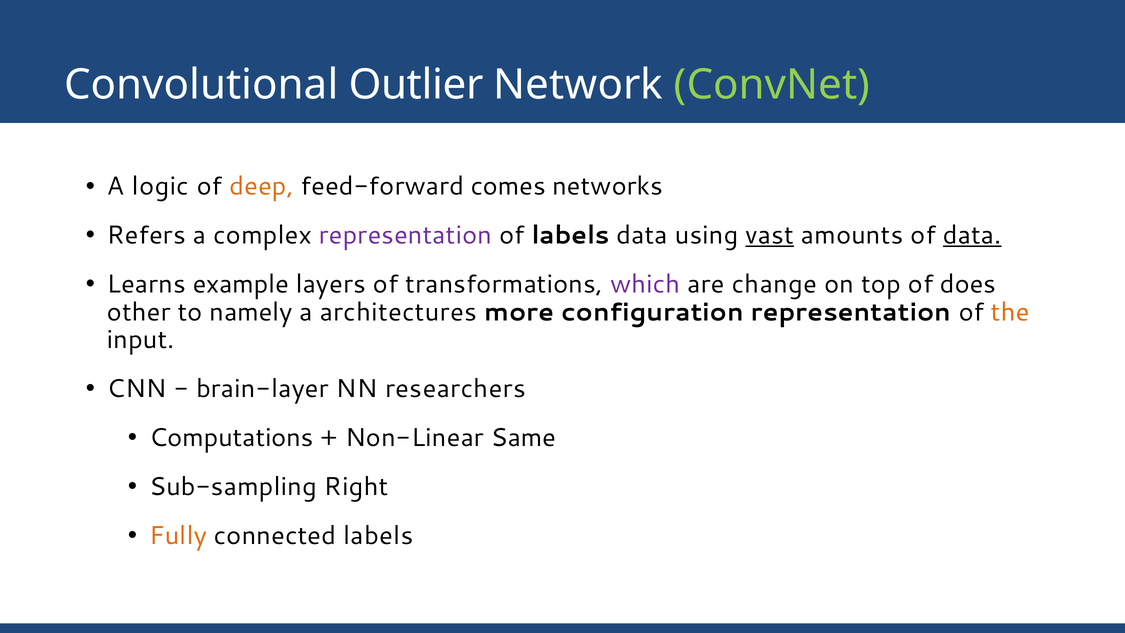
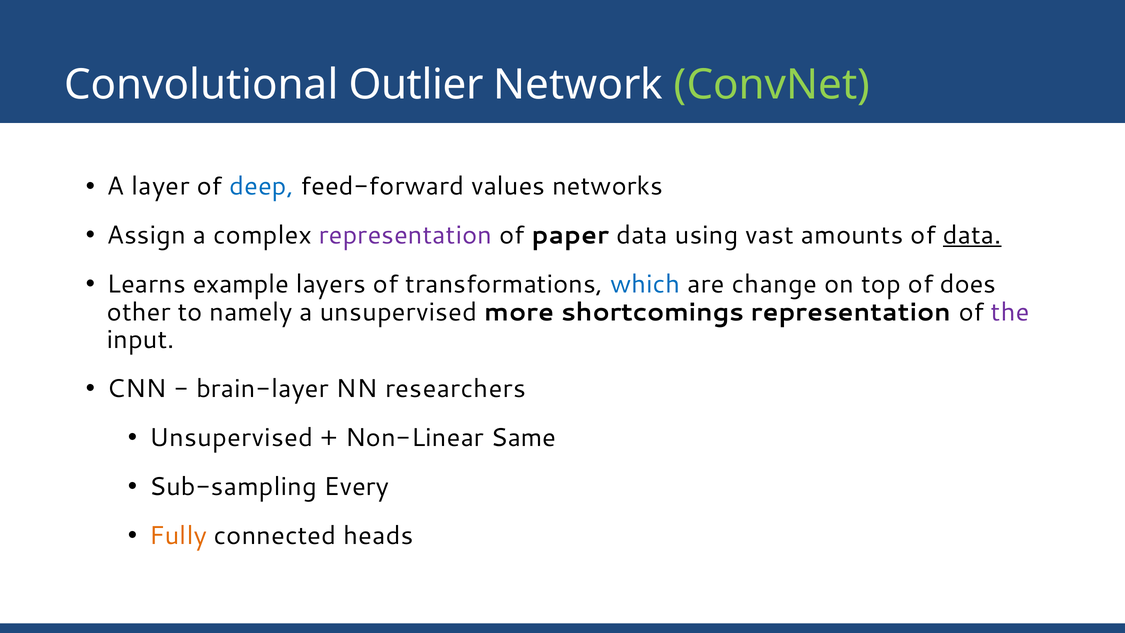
logic: logic -> layer
deep colour: orange -> blue
comes: comes -> values
Refers: Refers -> Assign
of labels: labels -> paper
vast underline: present -> none
which colour: purple -> blue
a architectures: architectures -> unsupervised
configuration: configuration -> shortcomings
the colour: orange -> purple
Computations at (231, 438): Computations -> Unsupervised
Right: Right -> Every
connected labels: labels -> heads
